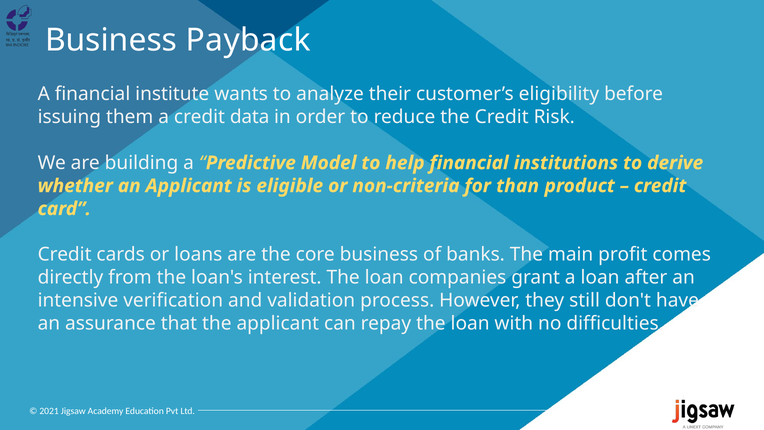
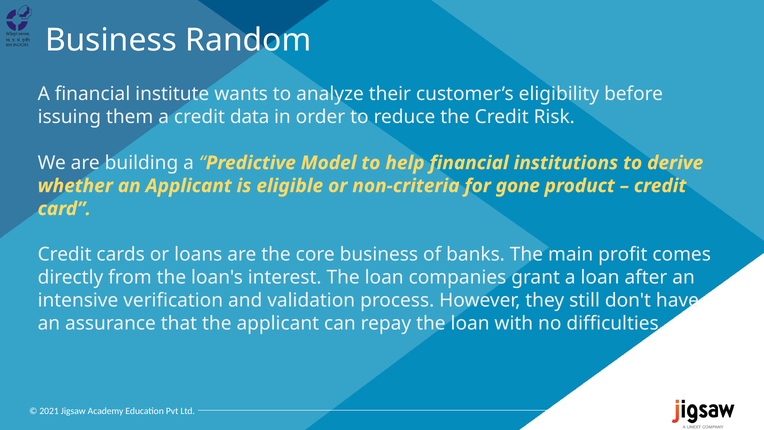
Payback: Payback -> Random
than: than -> gone
